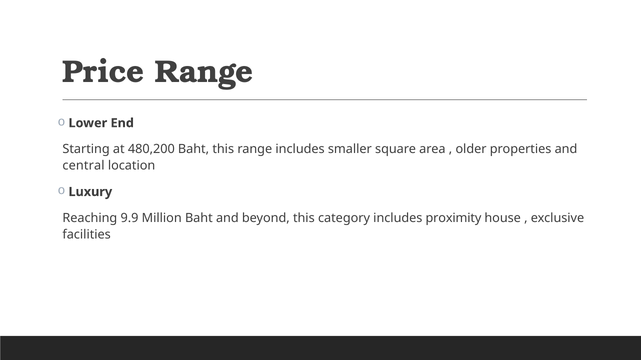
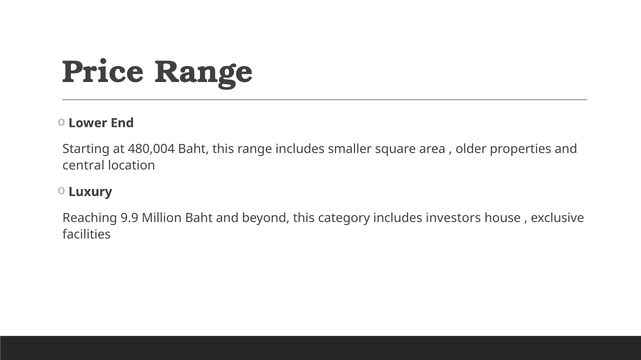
480,200: 480,200 -> 480,004
proximity: proximity -> investors
